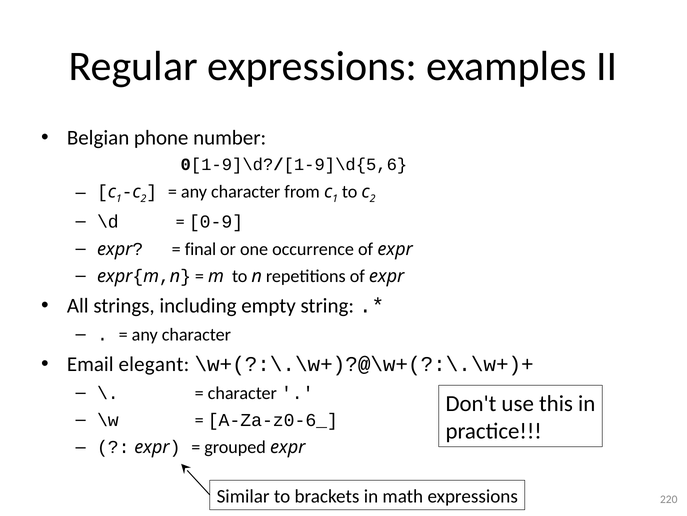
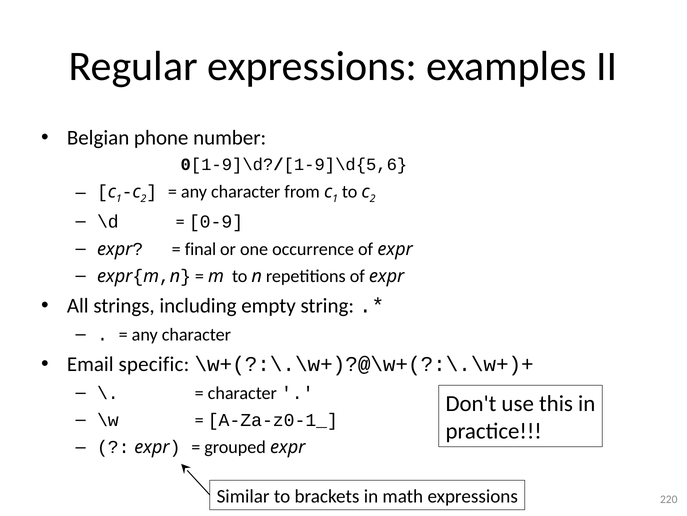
elegant: elegant -> specific
A-Za-z0-6_: A-Za-z0-6_ -> A-Za-z0-1_
